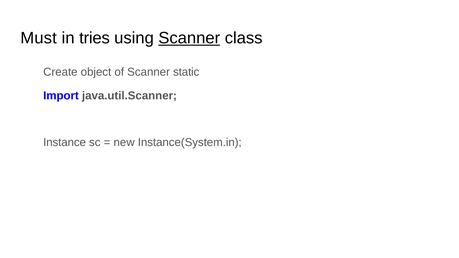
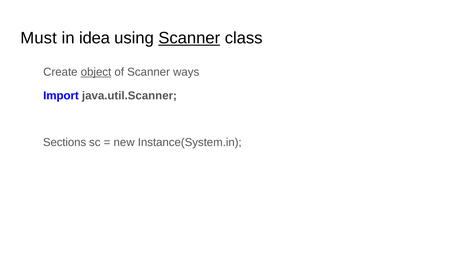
tries: tries -> idea
object underline: none -> present
static: static -> ways
Instance: Instance -> Sections
